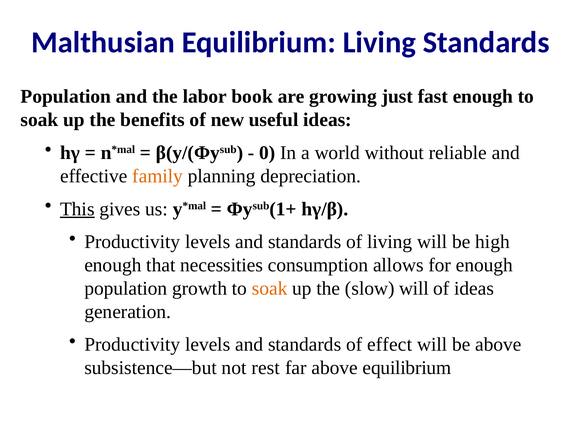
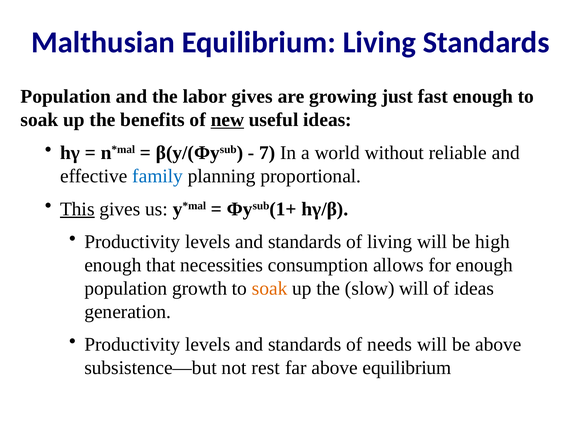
labor book: book -> gives
new underline: none -> present
0: 0 -> 7
family colour: orange -> blue
depreciation: depreciation -> proportional
effect: effect -> needs
